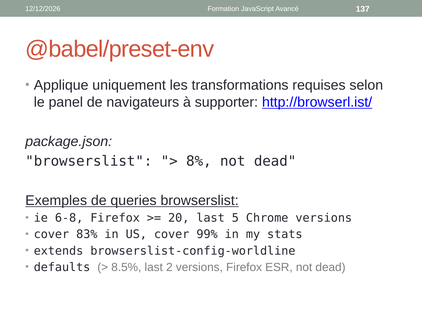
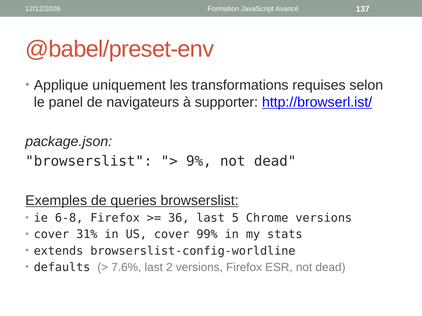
8%: 8% -> 9%
20: 20 -> 36
83%: 83% -> 31%
8.5%: 8.5% -> 7.6%
